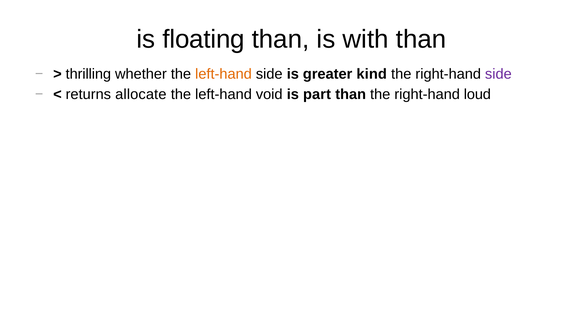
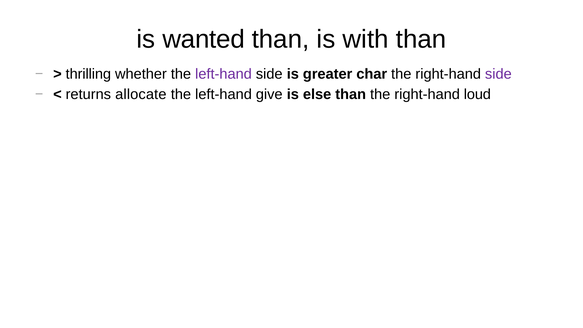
floating: floating -> wanted
left-hand at (223, 74) colour: orange -> purple
kind: kind -> char
void: void -> give
part: part -> else
